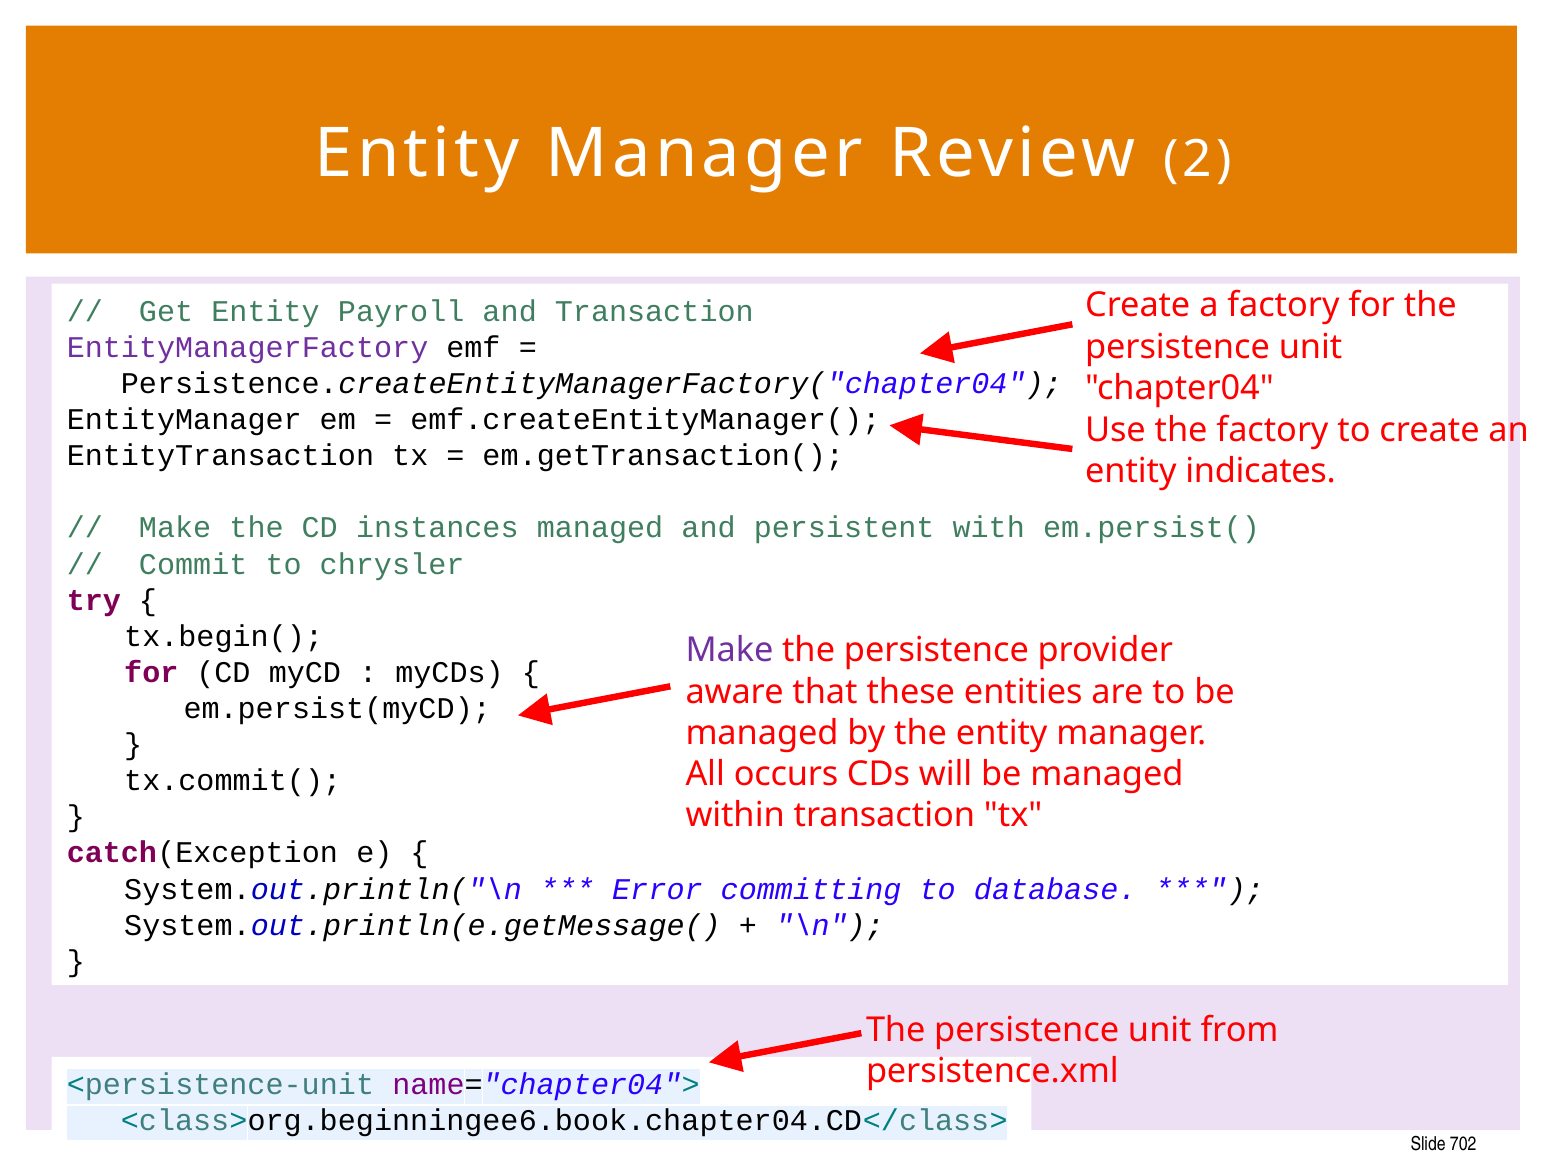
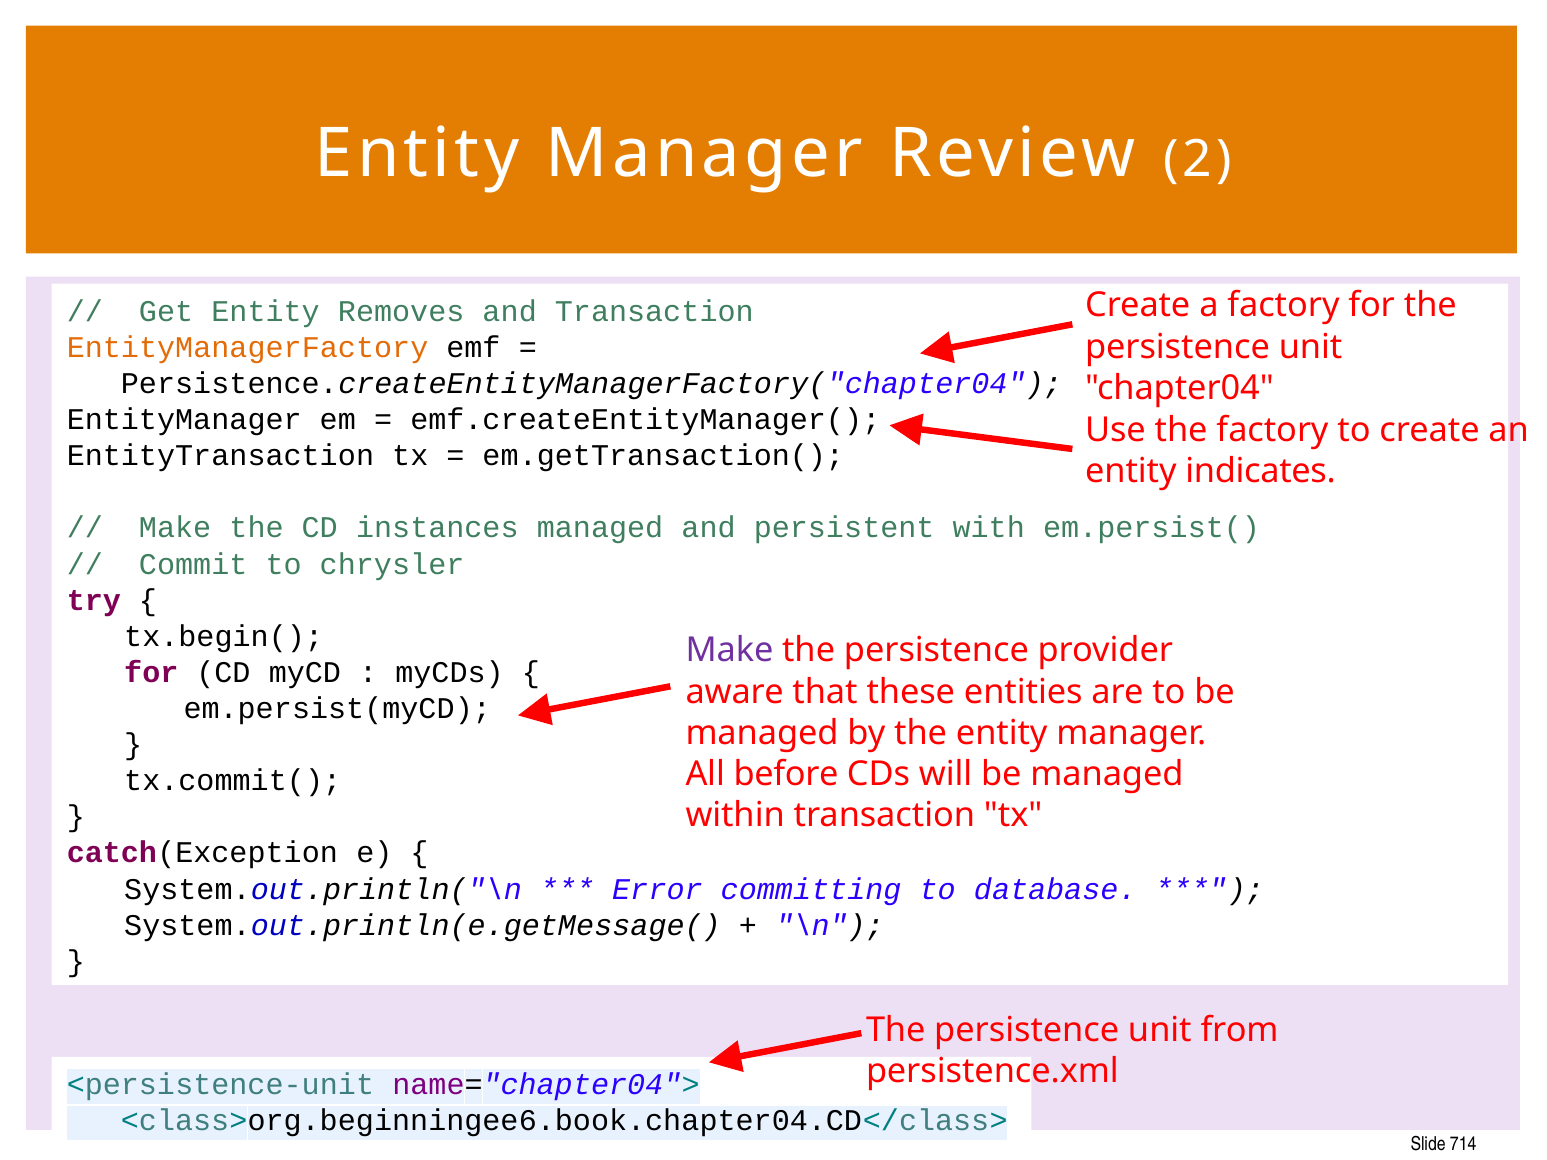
Payroll: Payroll -> Removes
EntityManagerFactory colour: purple -> orange
occurs: occurs -> before
702: 702 -> 714
